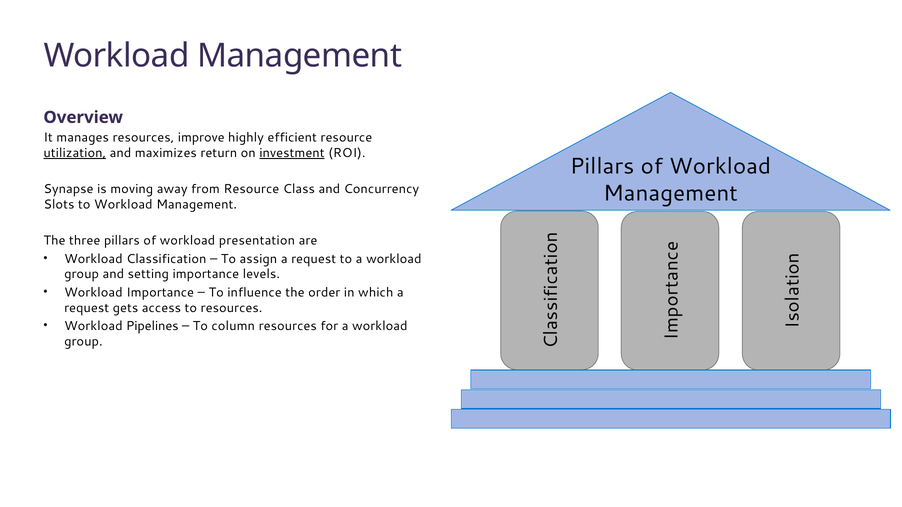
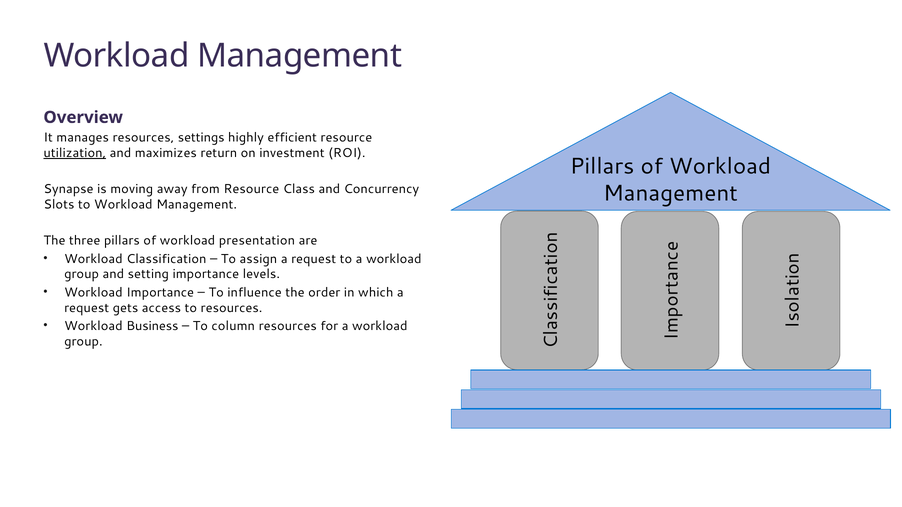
improve: improve -> settings
investment underline: present -> none
Pipelines: Pipelines -> Business
